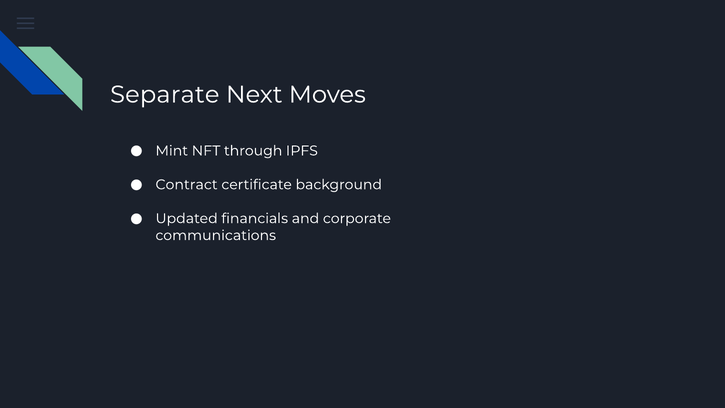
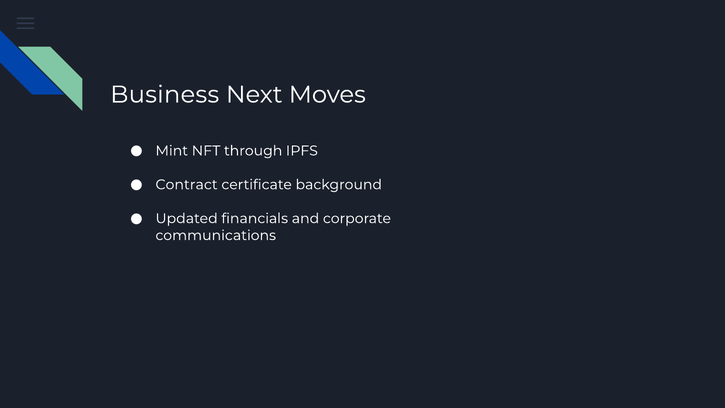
Separate: Separate -> Business
